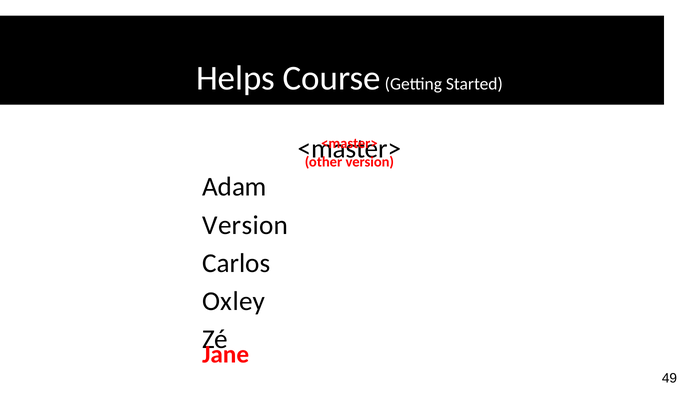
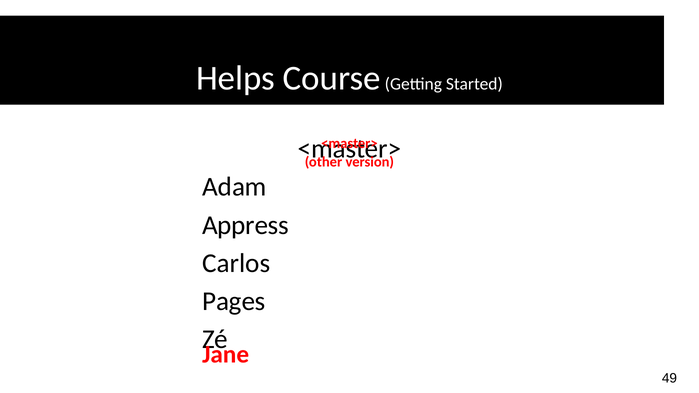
Version at (245, 225): Version -> Appress
Oxley: Oxley -> Pages
